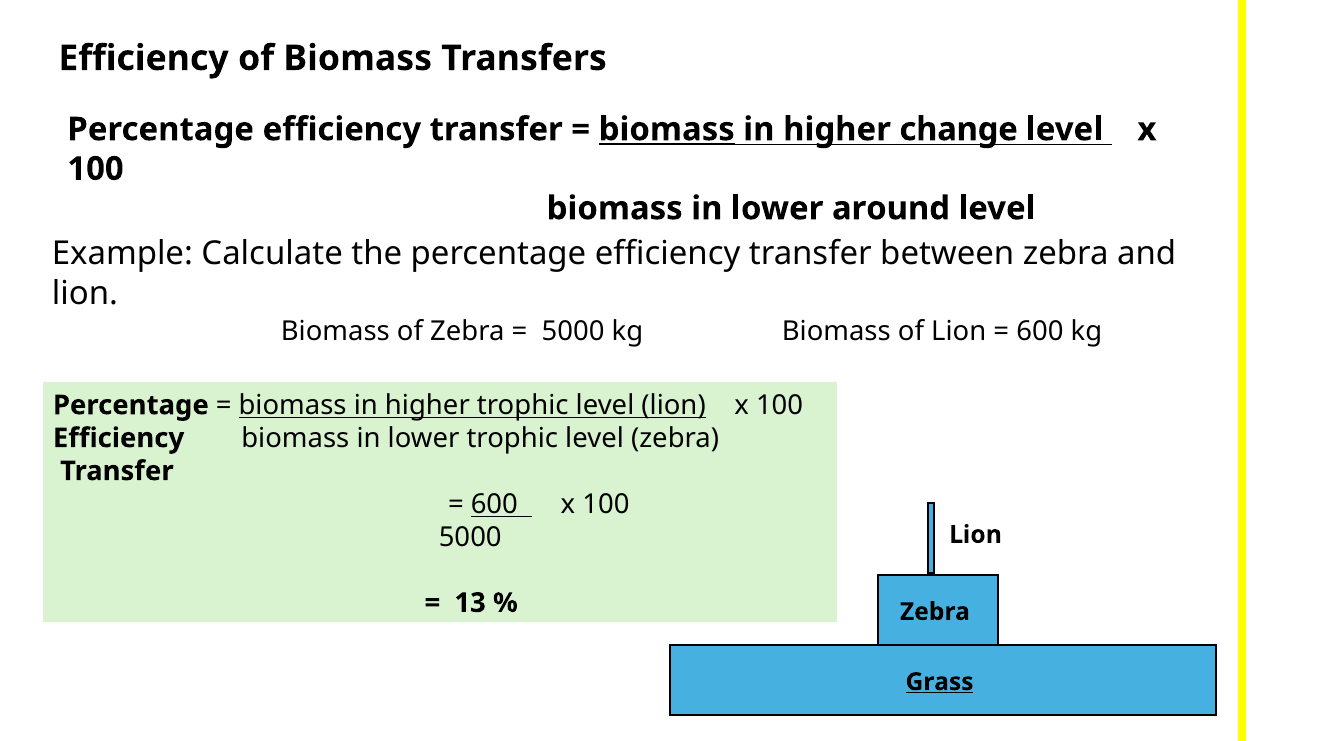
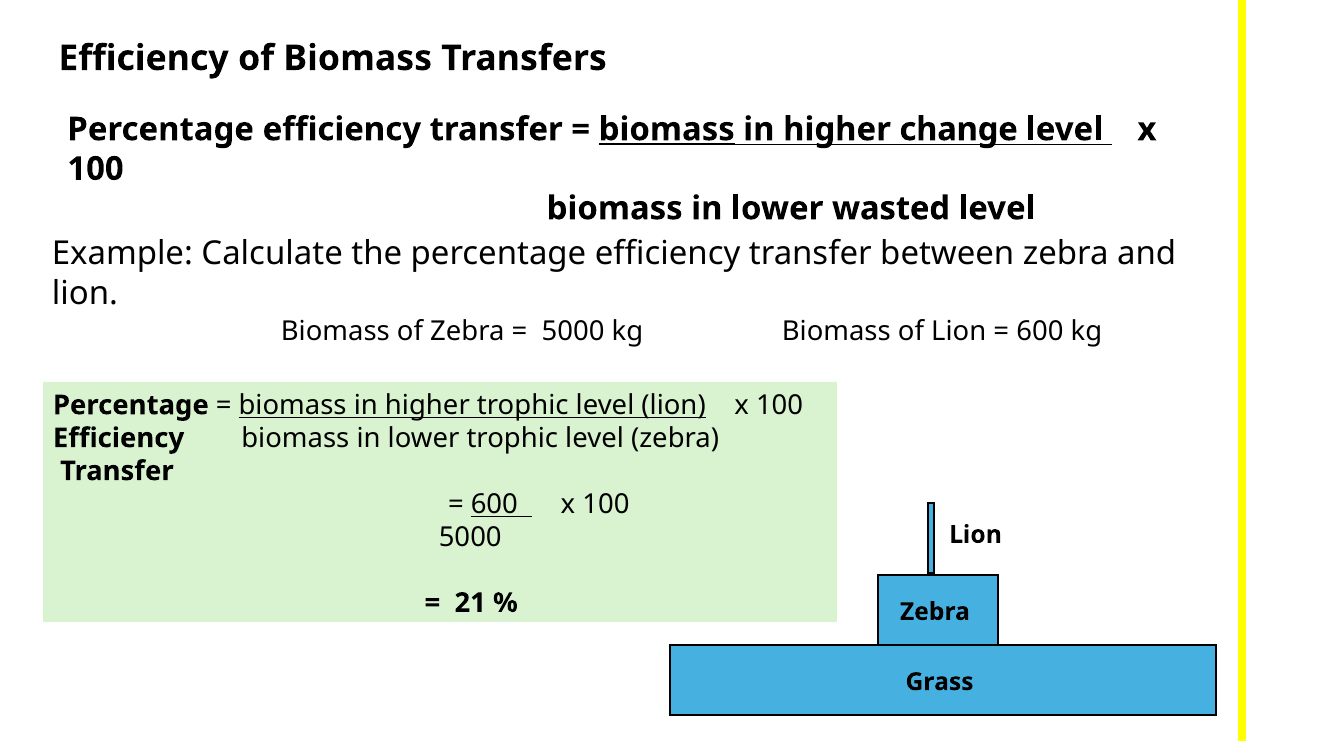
around: around -> wasted
13: 13 -> 21
Grass underline: present -> none
